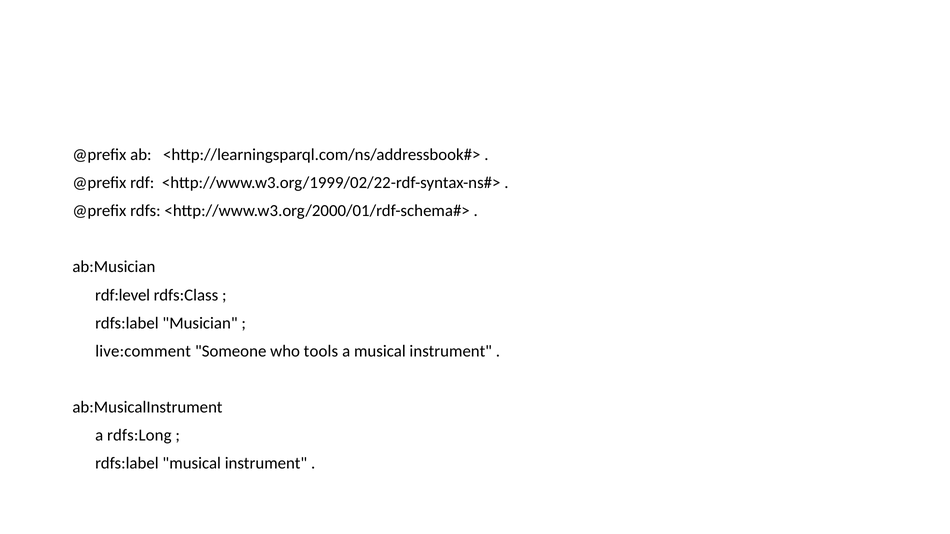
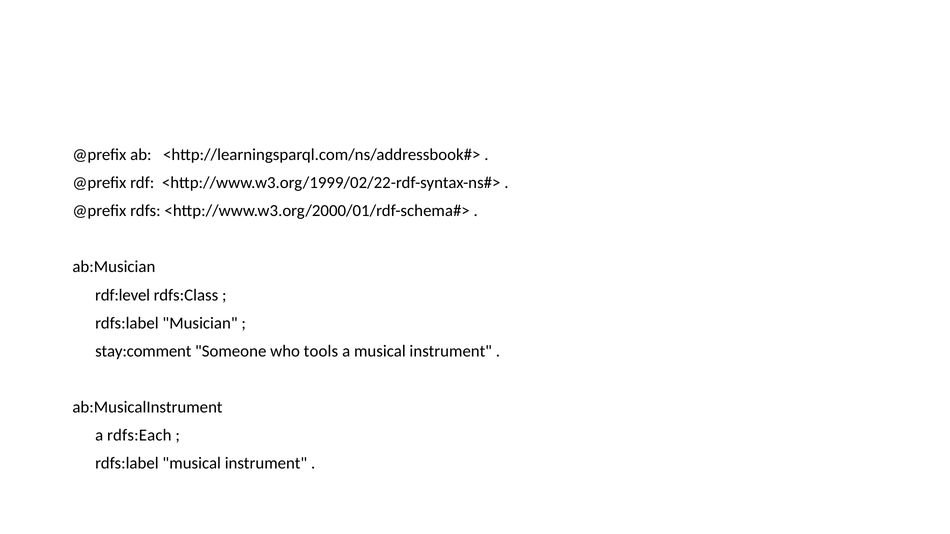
live:comment: live:comment -> stay:comment
rdfs:Long: rdfs:Long -> rdfs:Each
